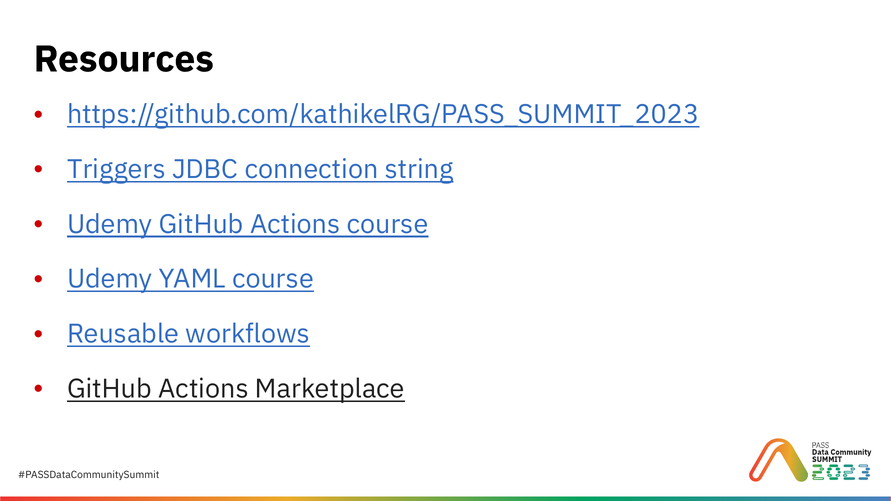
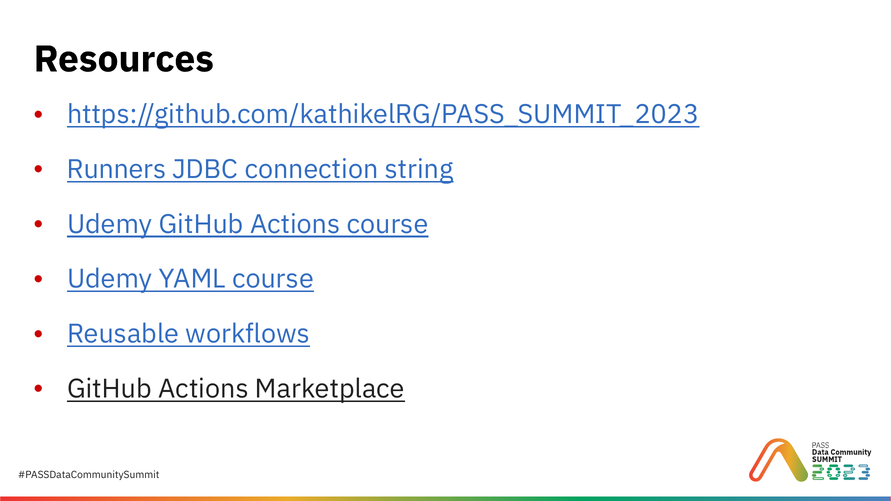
Triggers: Triggers -> Runners
